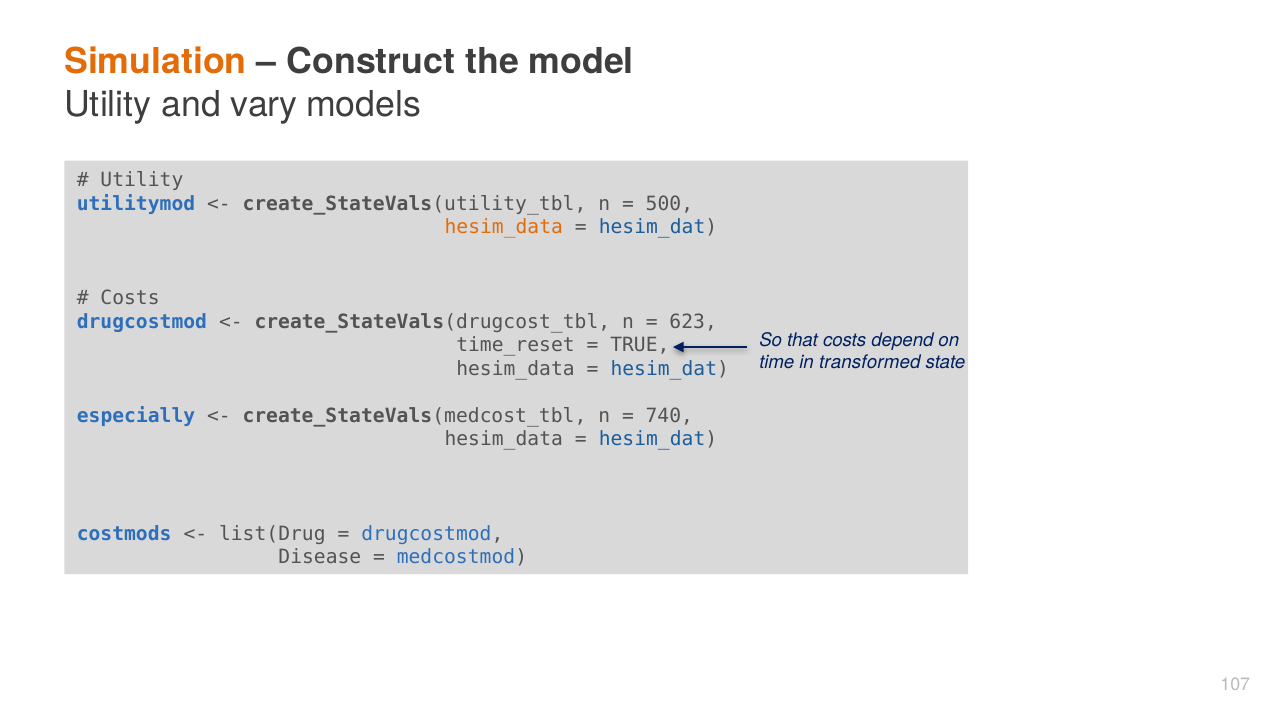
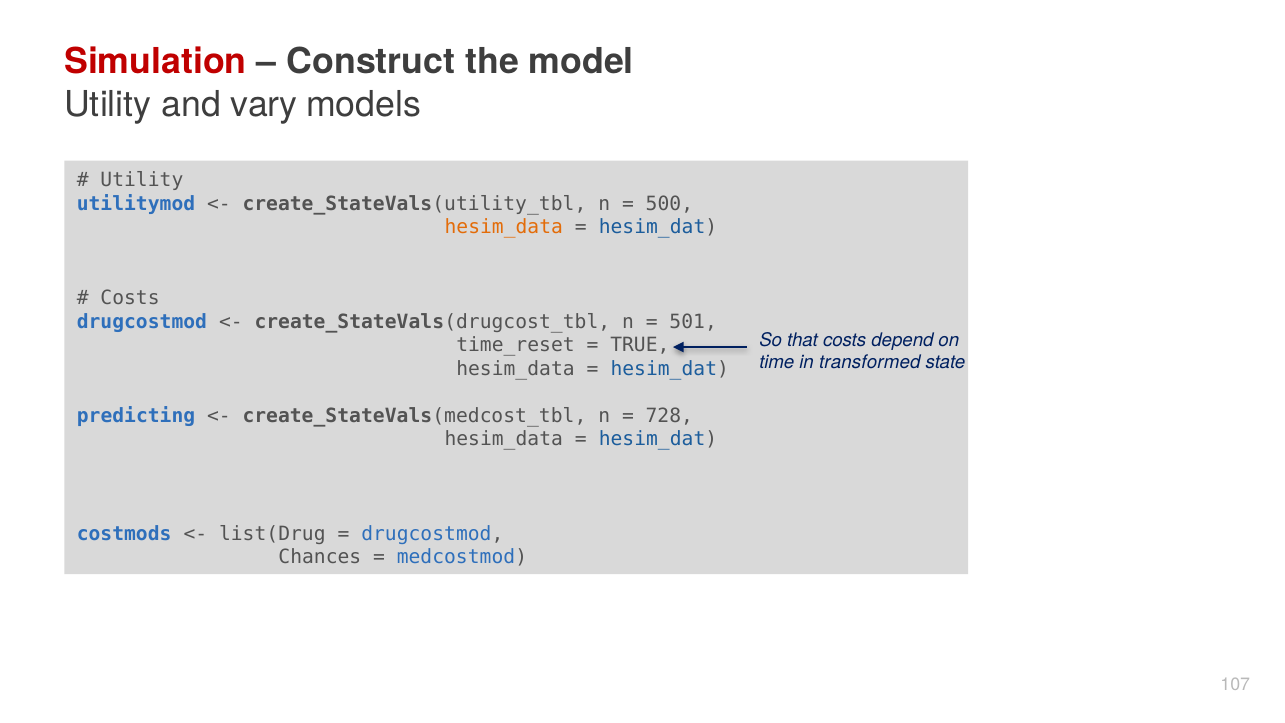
Simulation colour: orange -> red
623: 623 -> 501
especially: especially -> predicting
740: 740 -> 728
Disease: Disease -> Chances
